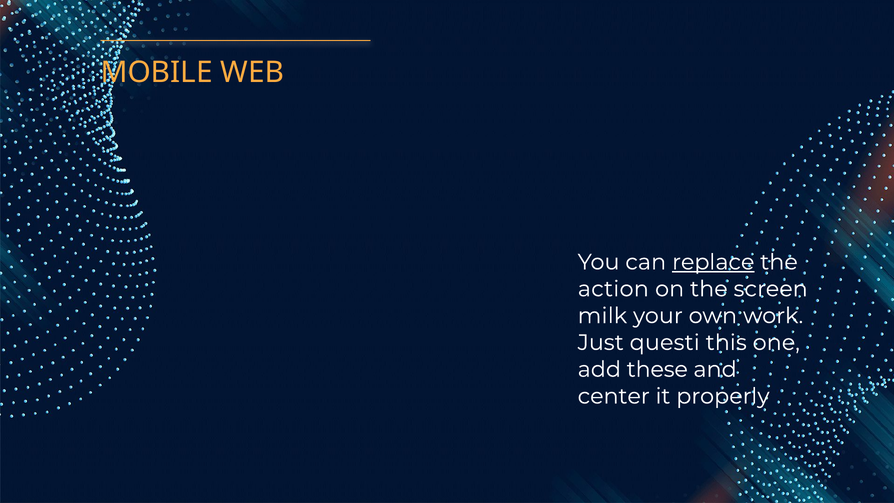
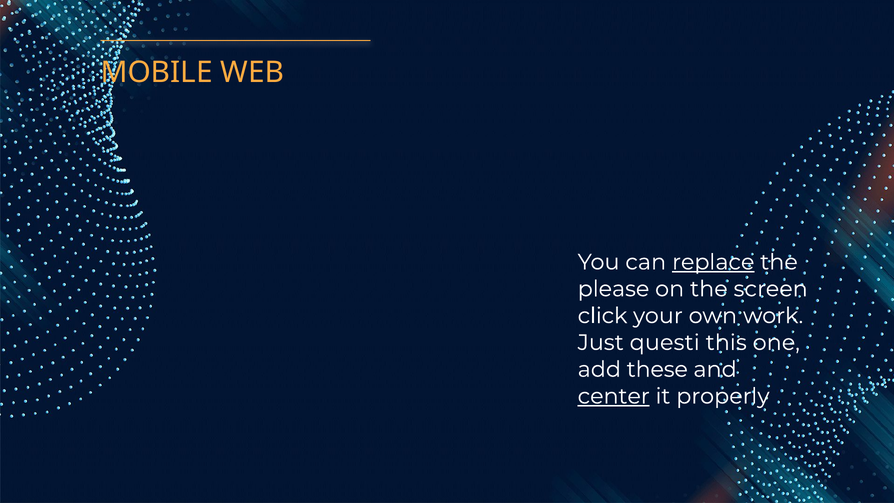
action: action -> please
milk: milk -> click
center underline: none -> present
